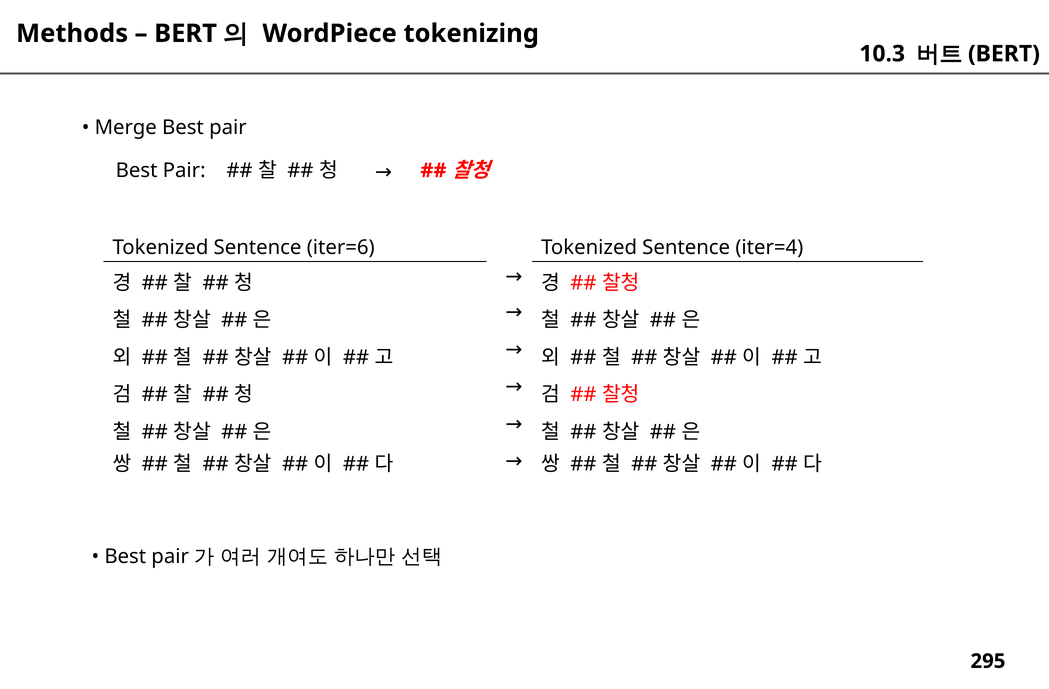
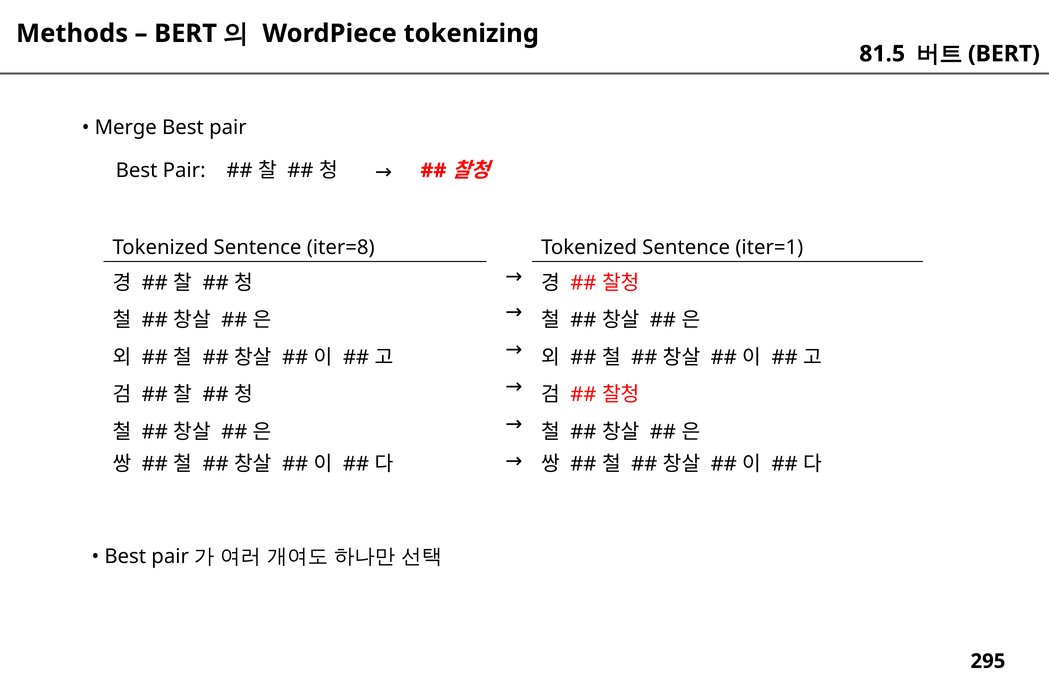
10.3: 10.3 -> 81.5
iter=6: iter=6 -> iter=8
iter=4: iter=4 -> iter=1
